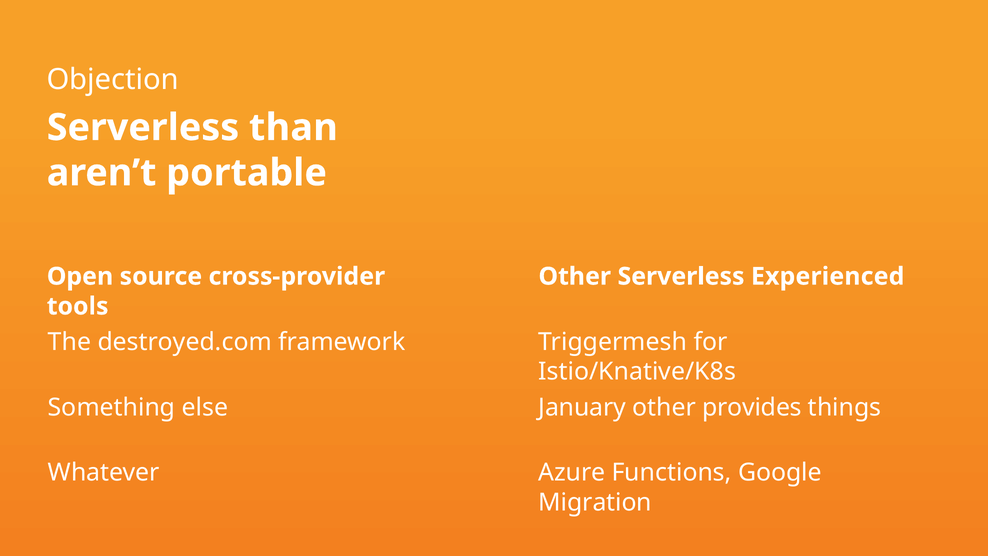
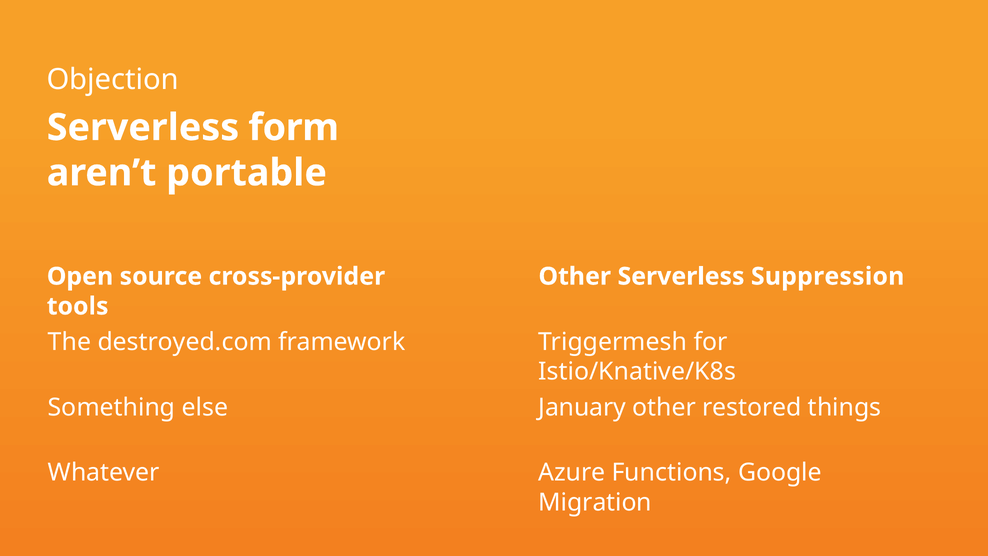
than: than -> form
Experienced: Experienced -> Suppression
provides: provides -> restored
